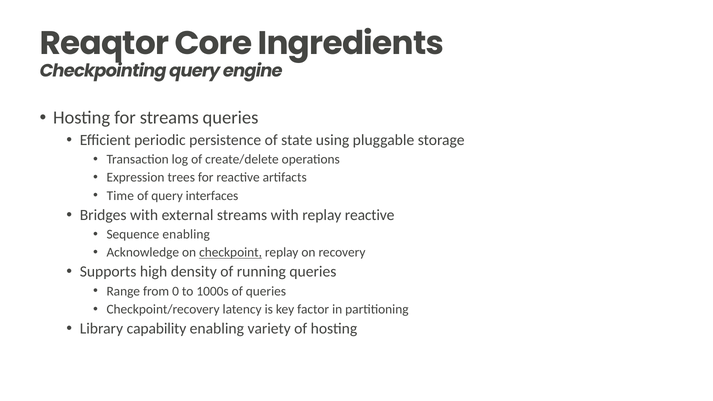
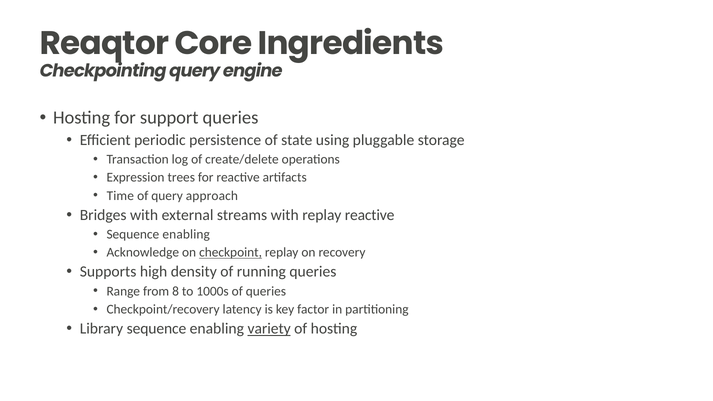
for streams: streams -> support
interfaces: interfaces -> approach
0: 0 -> 8
Library capability: capability -> sequence
variety underline: none -> present
